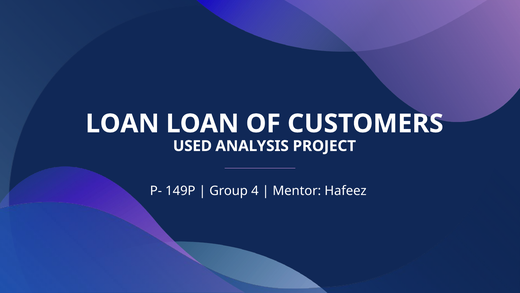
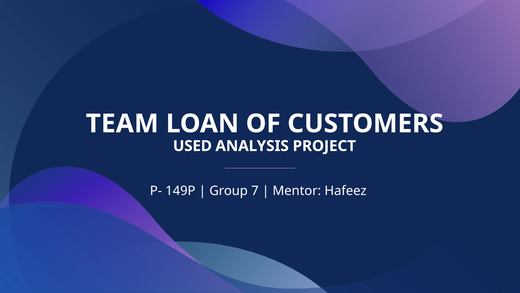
LOAN at (122, 123): LOAN -> TEAM
4: 4 -> 7
